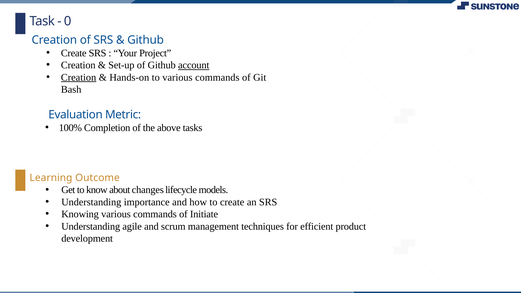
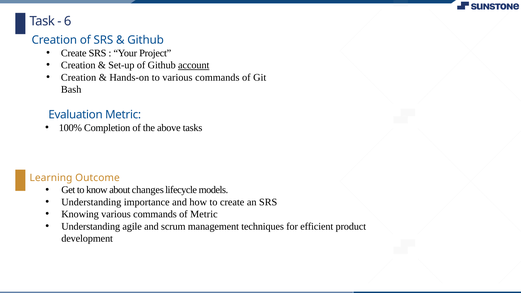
0: 0 -> 6
Creation at (79, 77) underline: present -> none
of Initiate: Initiate -> Metric
